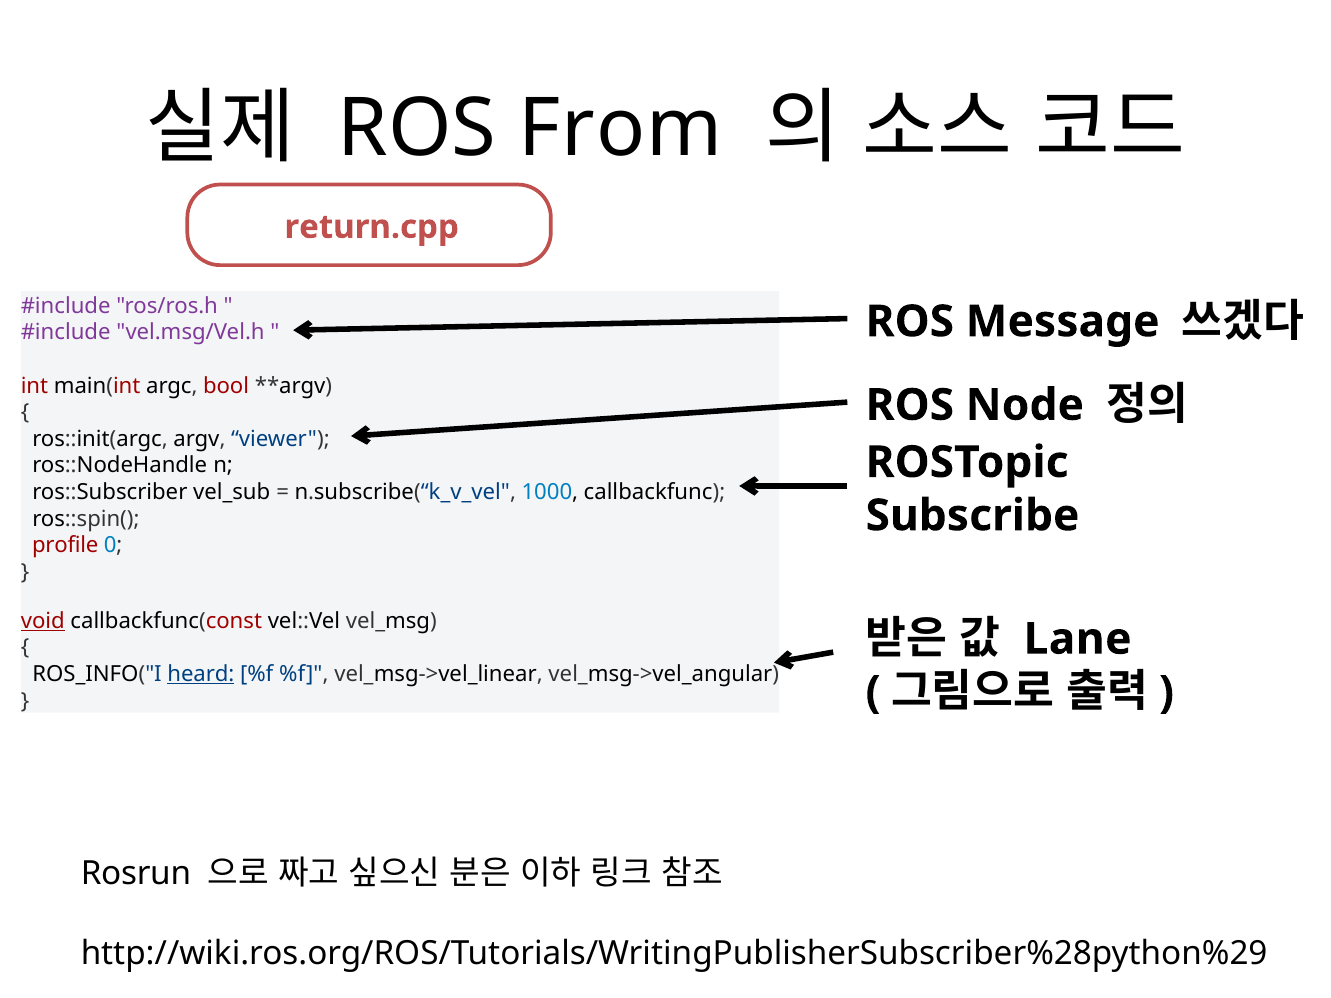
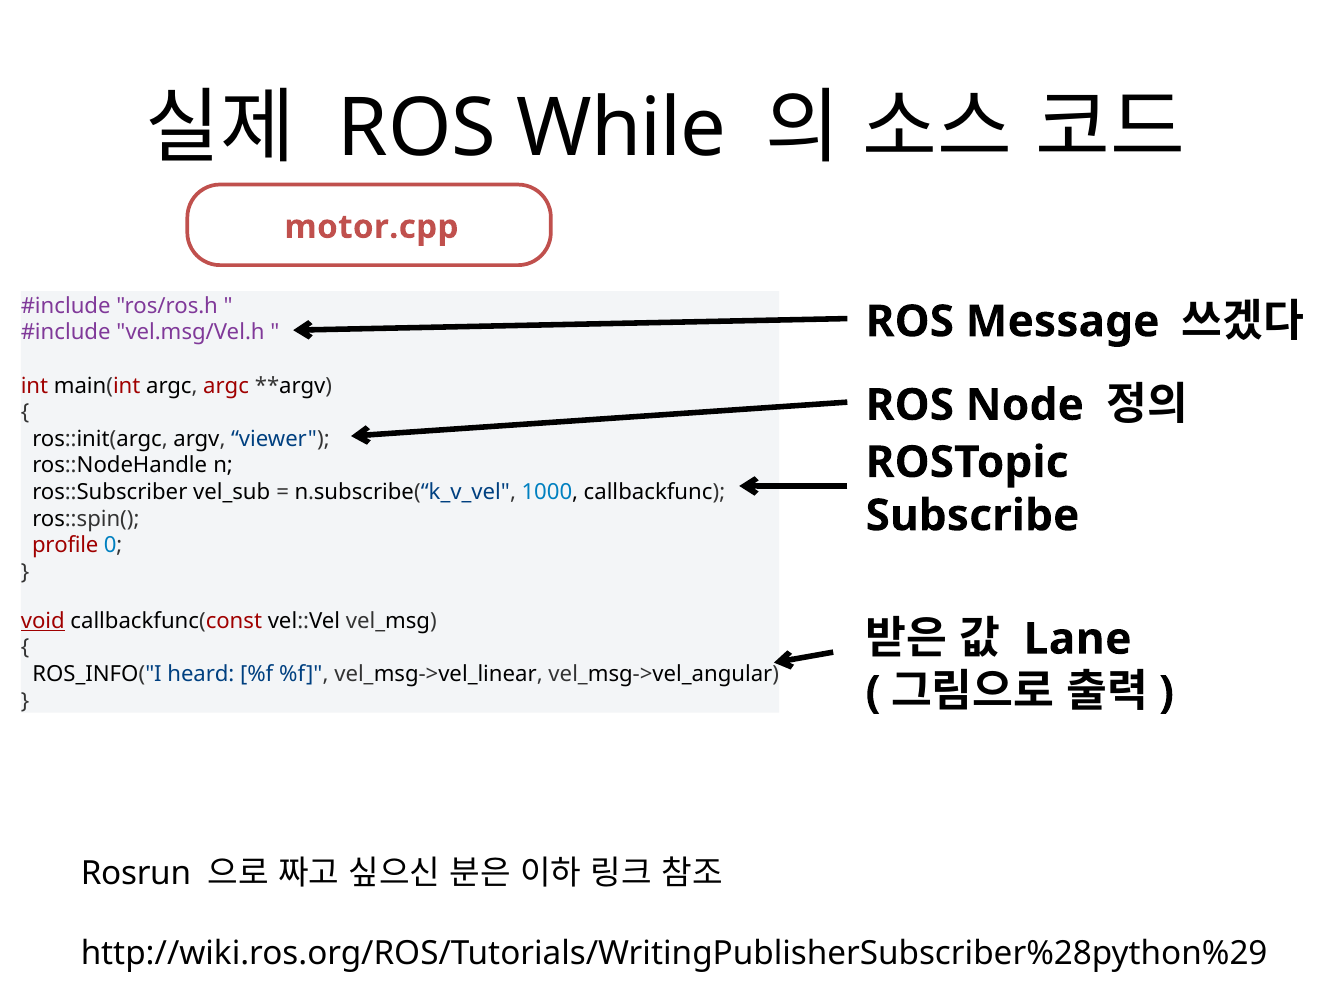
From: From -> While
return.cpp: return.cpp -> motor.cpp
argc bool: bool -> argc
heard underline: present -> none
